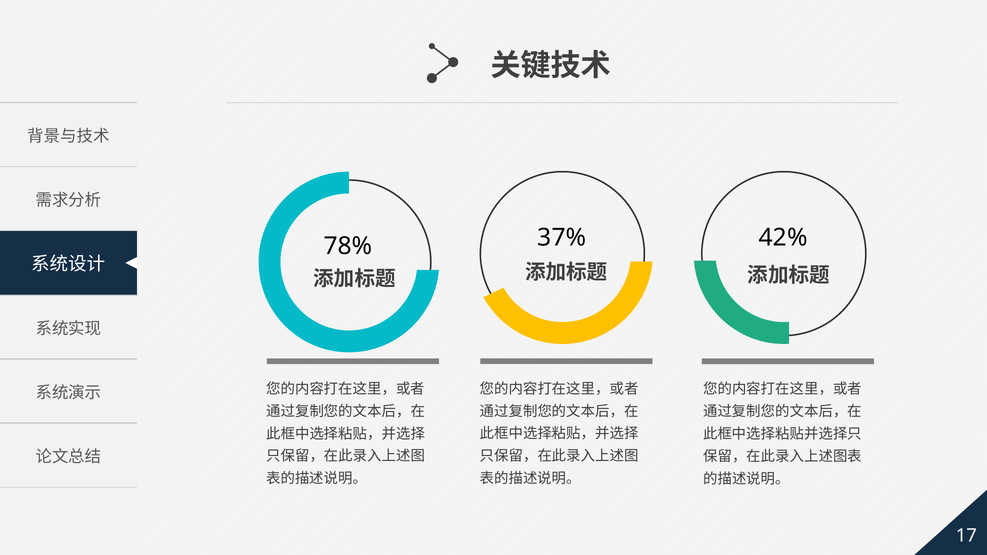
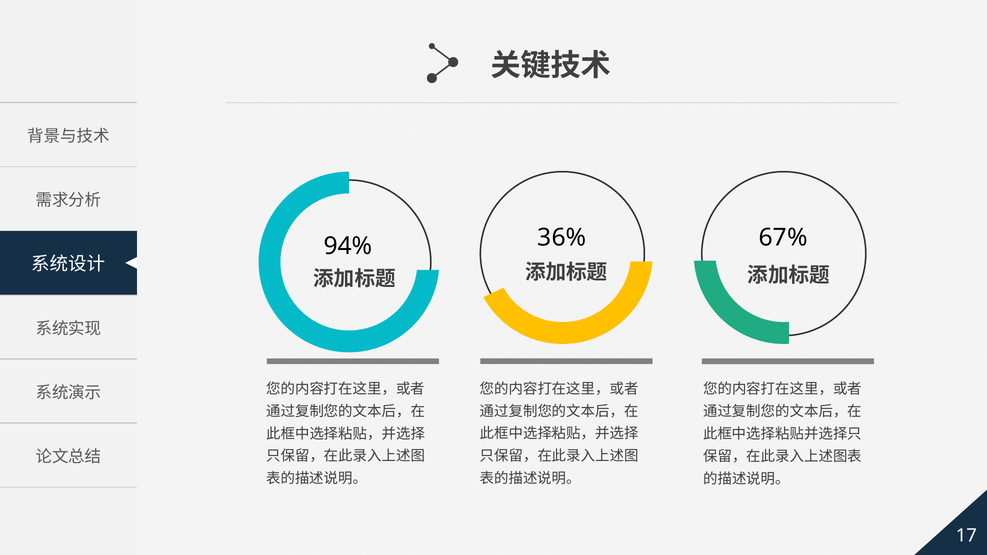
37%: 37% -> 36%
42%: 42% -> 67%
78%: 78% -> 94%
